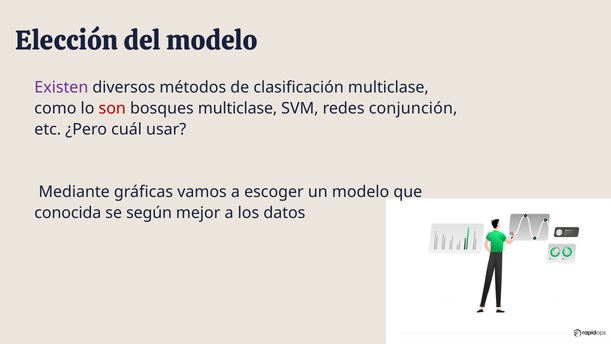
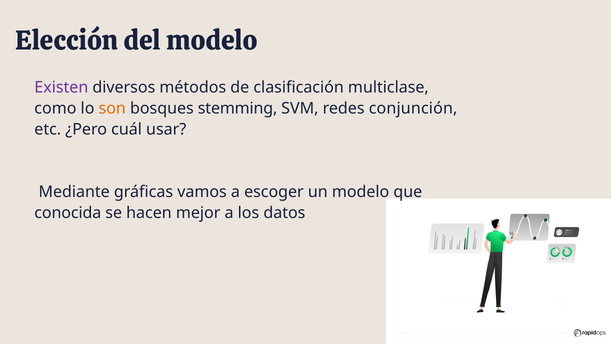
son colour: red -> orange
bosques multiclase: multiclase -> stemming
según: según -> hacen
